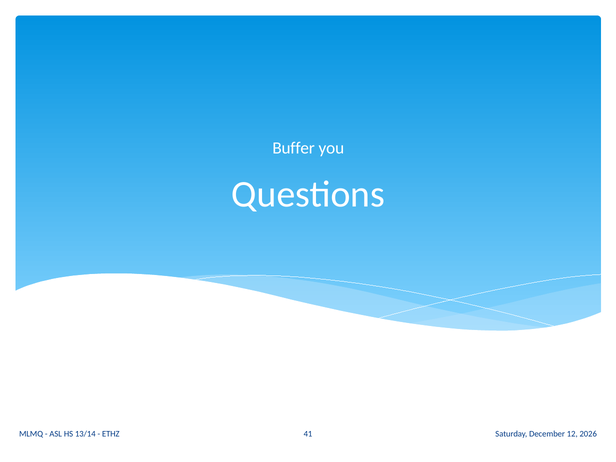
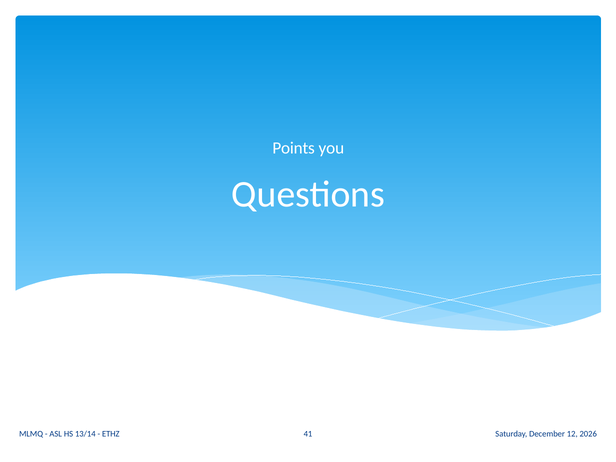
Buffer: Buffer -> Points
